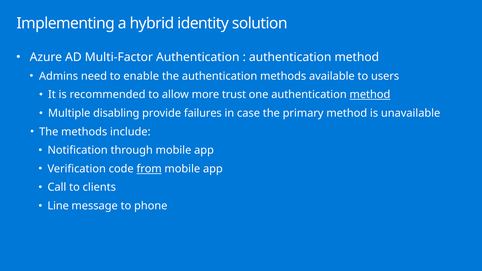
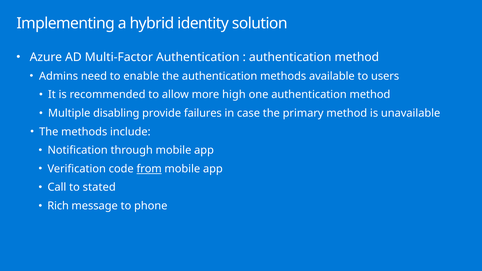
trust: trust -> high
method at (370, 95) underline: present -> none
clients: clients -> stated
Line: Line -> Rich
